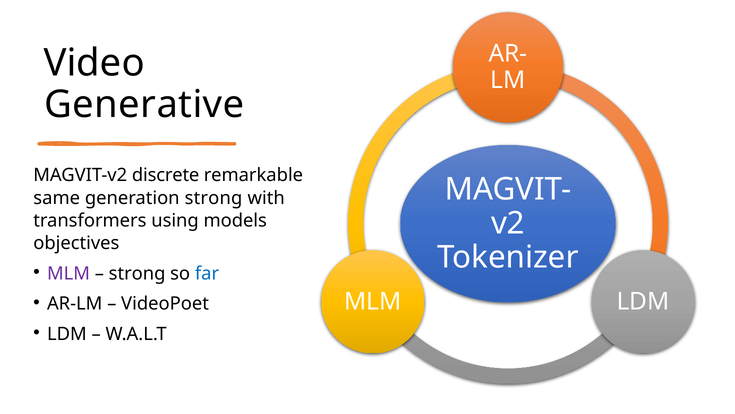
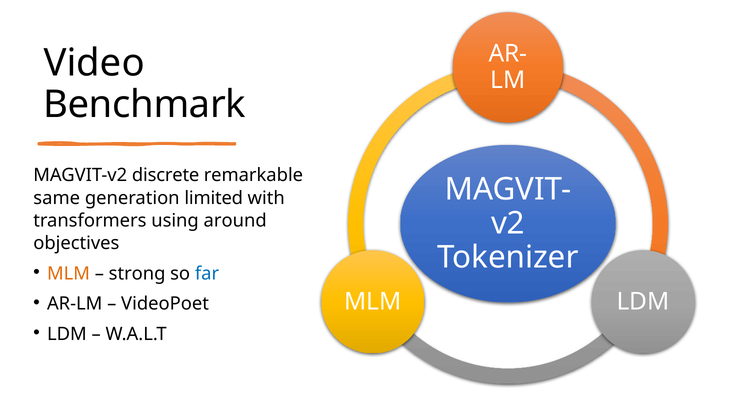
Generative: Generative -> Benchmark
generation strong: strong -> limited
models: models -> around
MLM at (69, 273) colour: purple -> orange
